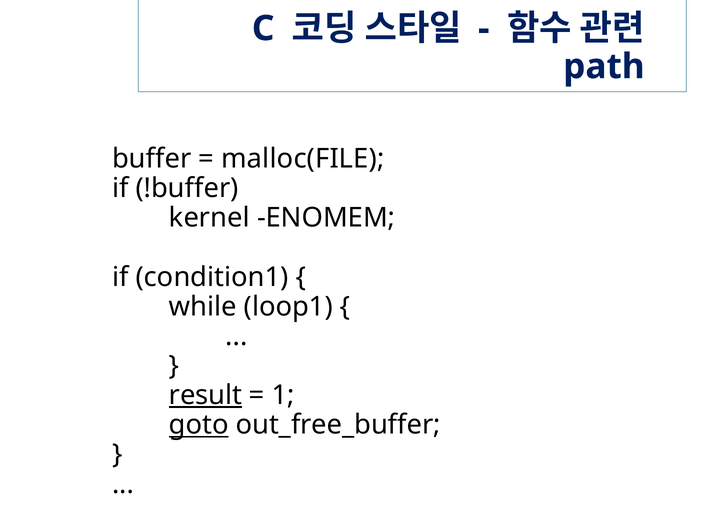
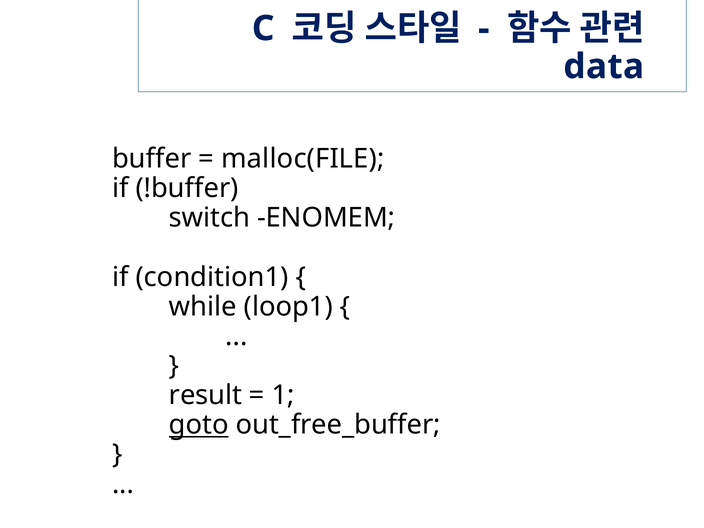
path: path -> data
kernel: kernel -> switch
result underline: present -> none
